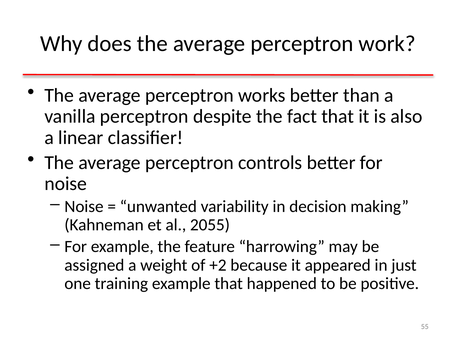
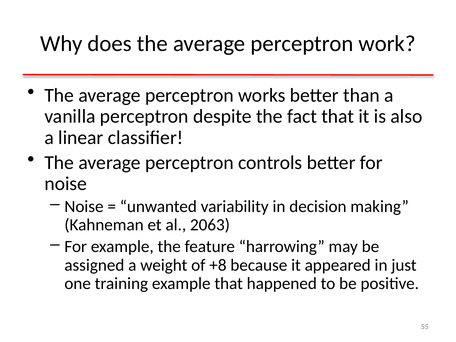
2055: 2055 -> 2063
+2: +2 -> +8
